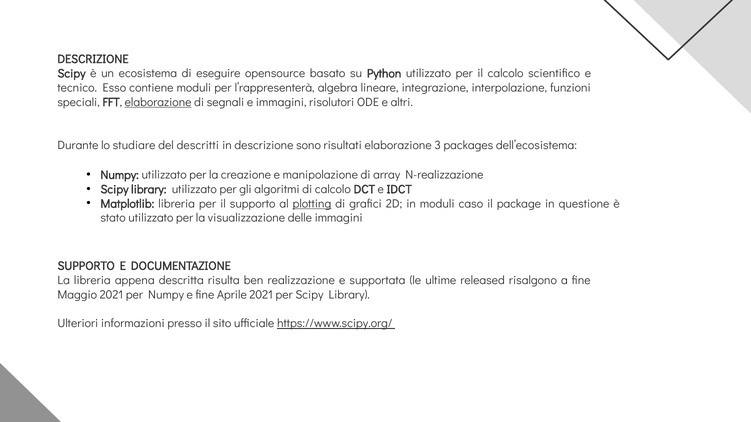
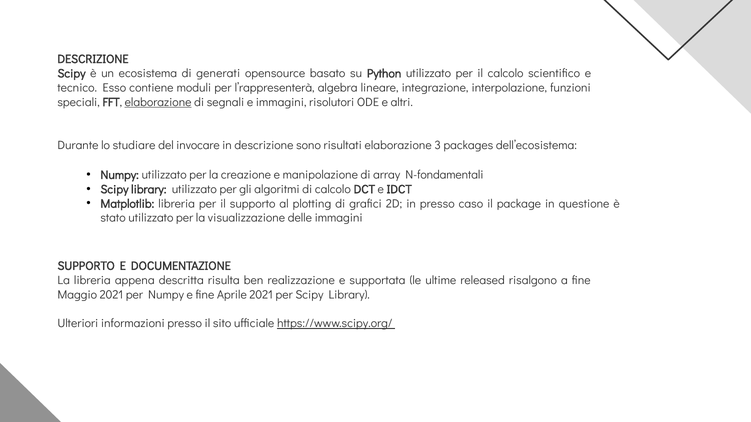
eseguire: eseguire -> generati
descritti: descritti -> invocare
N-realizzazione: N-realizzazione -> N-fondamentali
plotting underline: present -> none
in moduli: moduli -> presso
